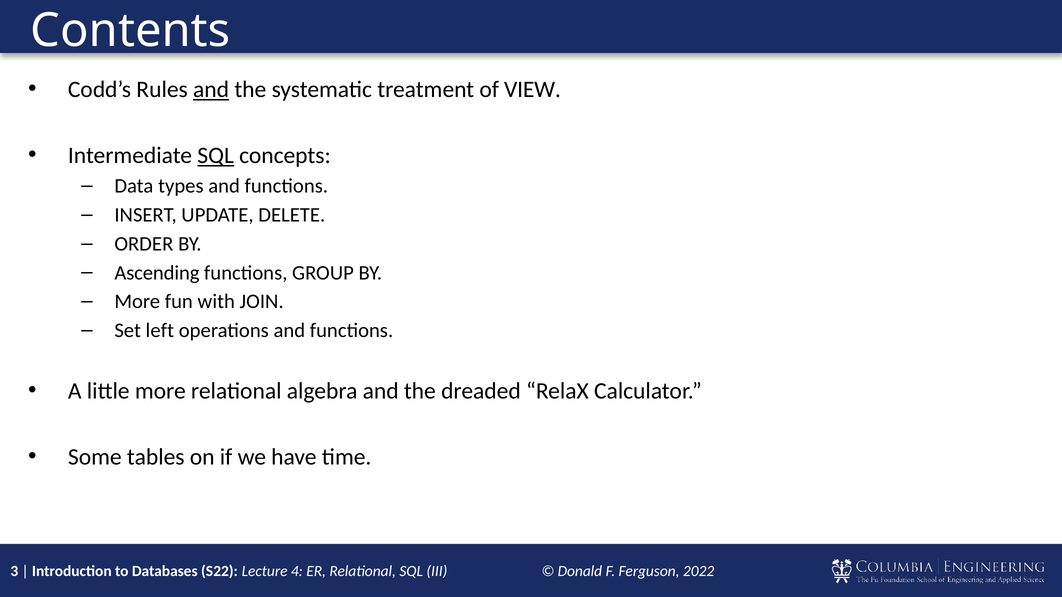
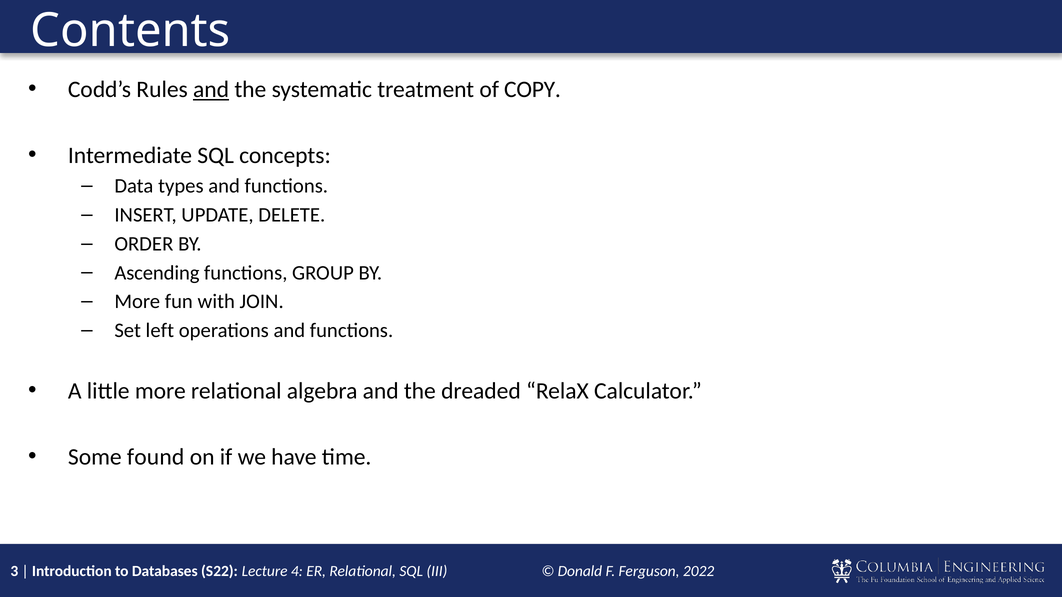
VIEW: VIEW -> COPY
SQL at (216, 156) underline: present -> none
tables: tables -> found
